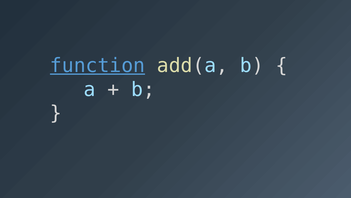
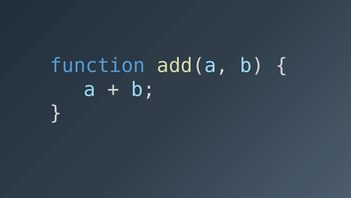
function underline: present -> none
